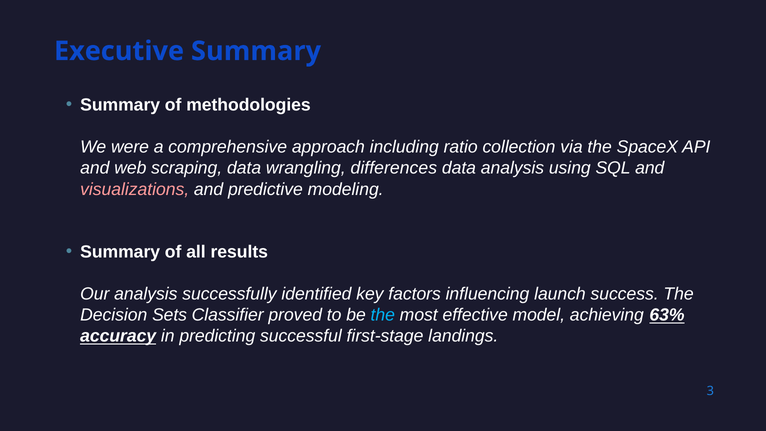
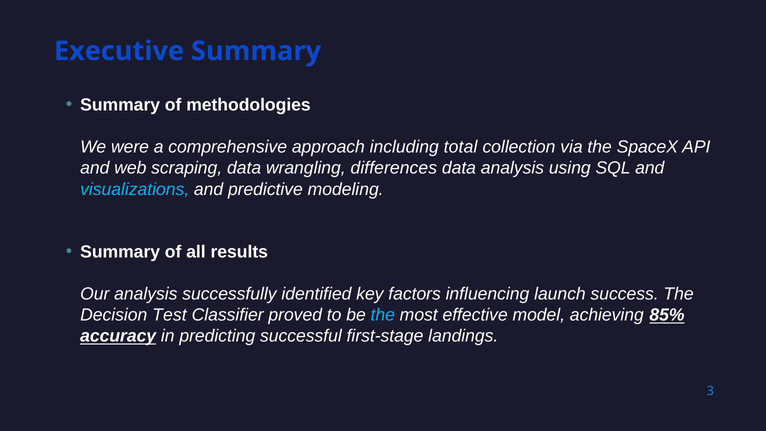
ratio: ratio -> total
visualizations colour: pink -> light blue
Sets: Sets -> Test
63%: 63% -> 85%
